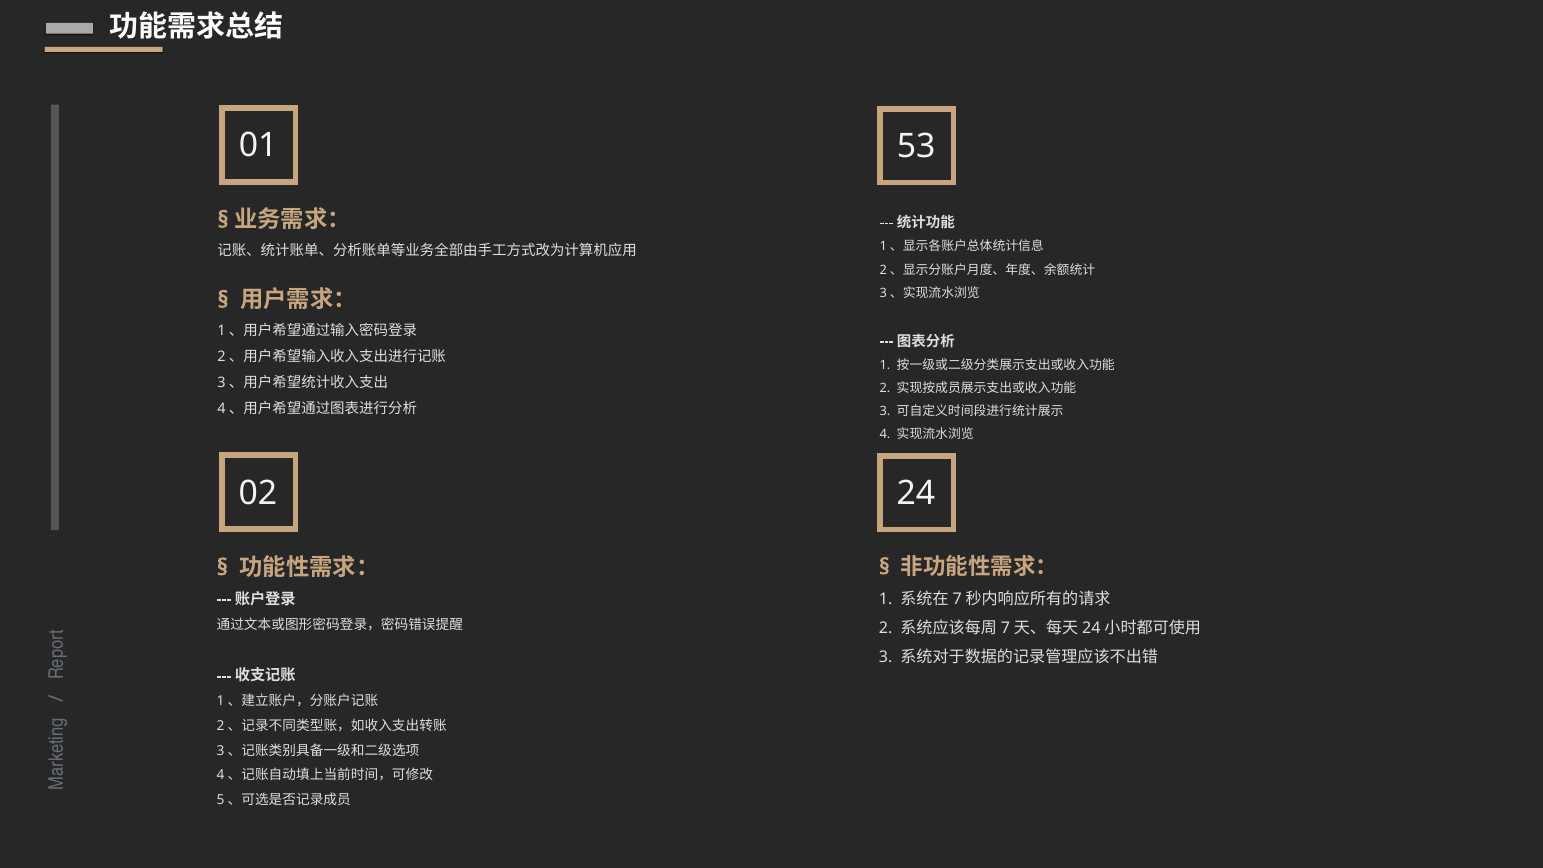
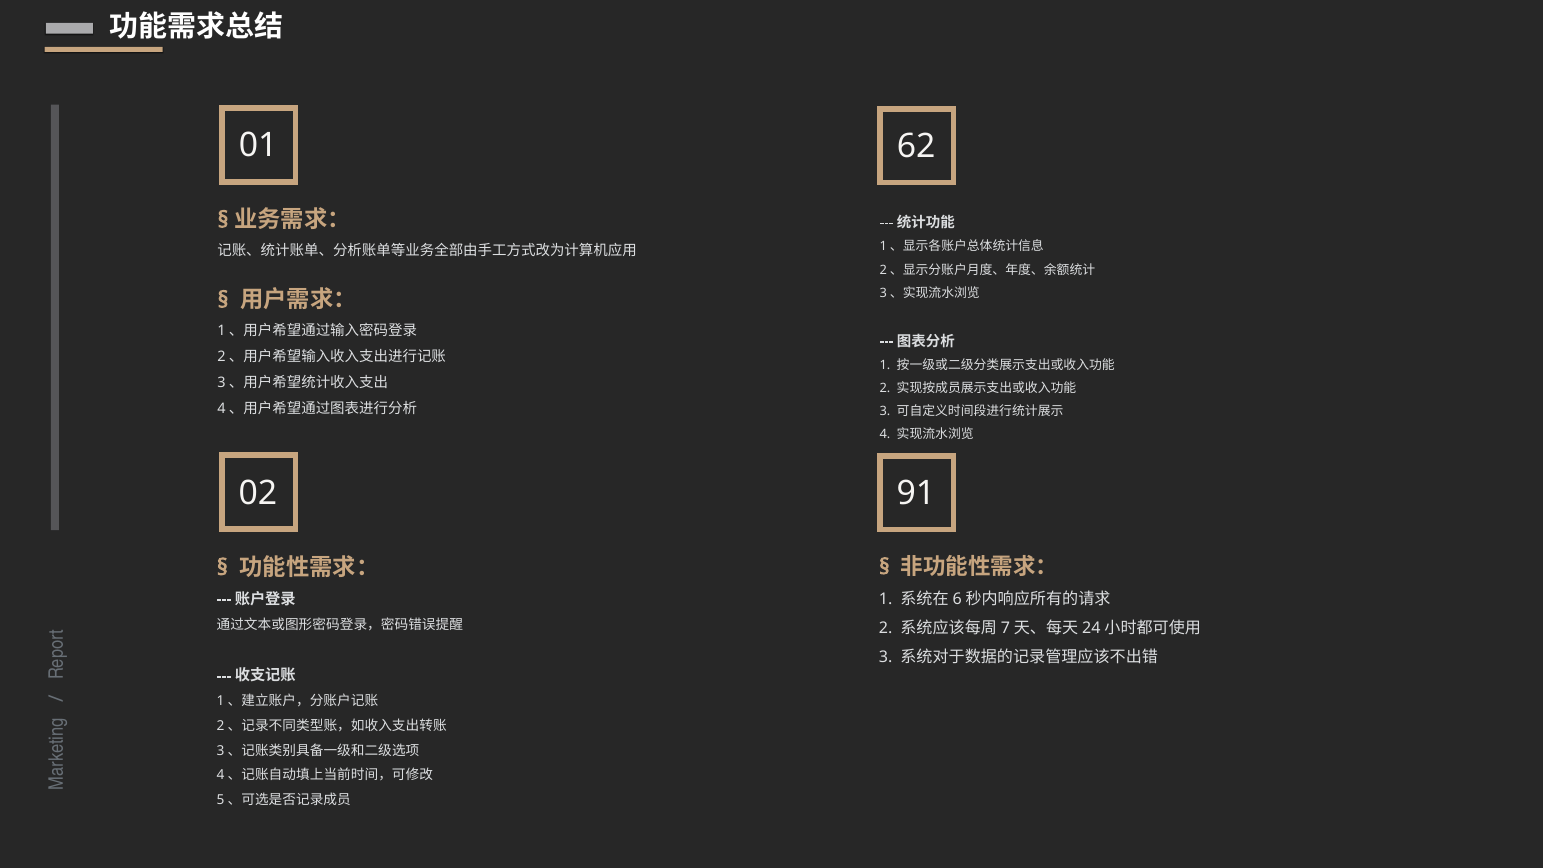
53: 53 -> 62
02 24: 24 -> 91
7 at (957, 599): 7 -> 6
